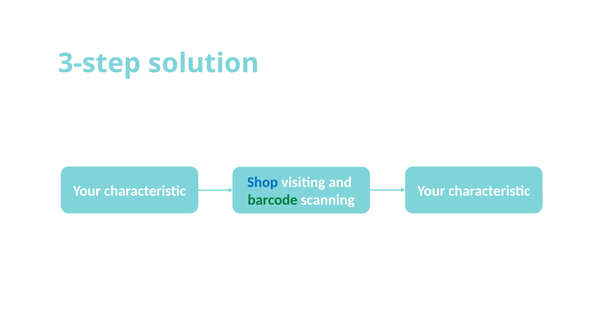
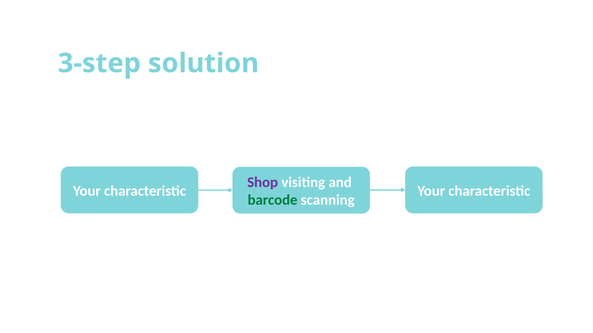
Shop colour: blue -> purple
